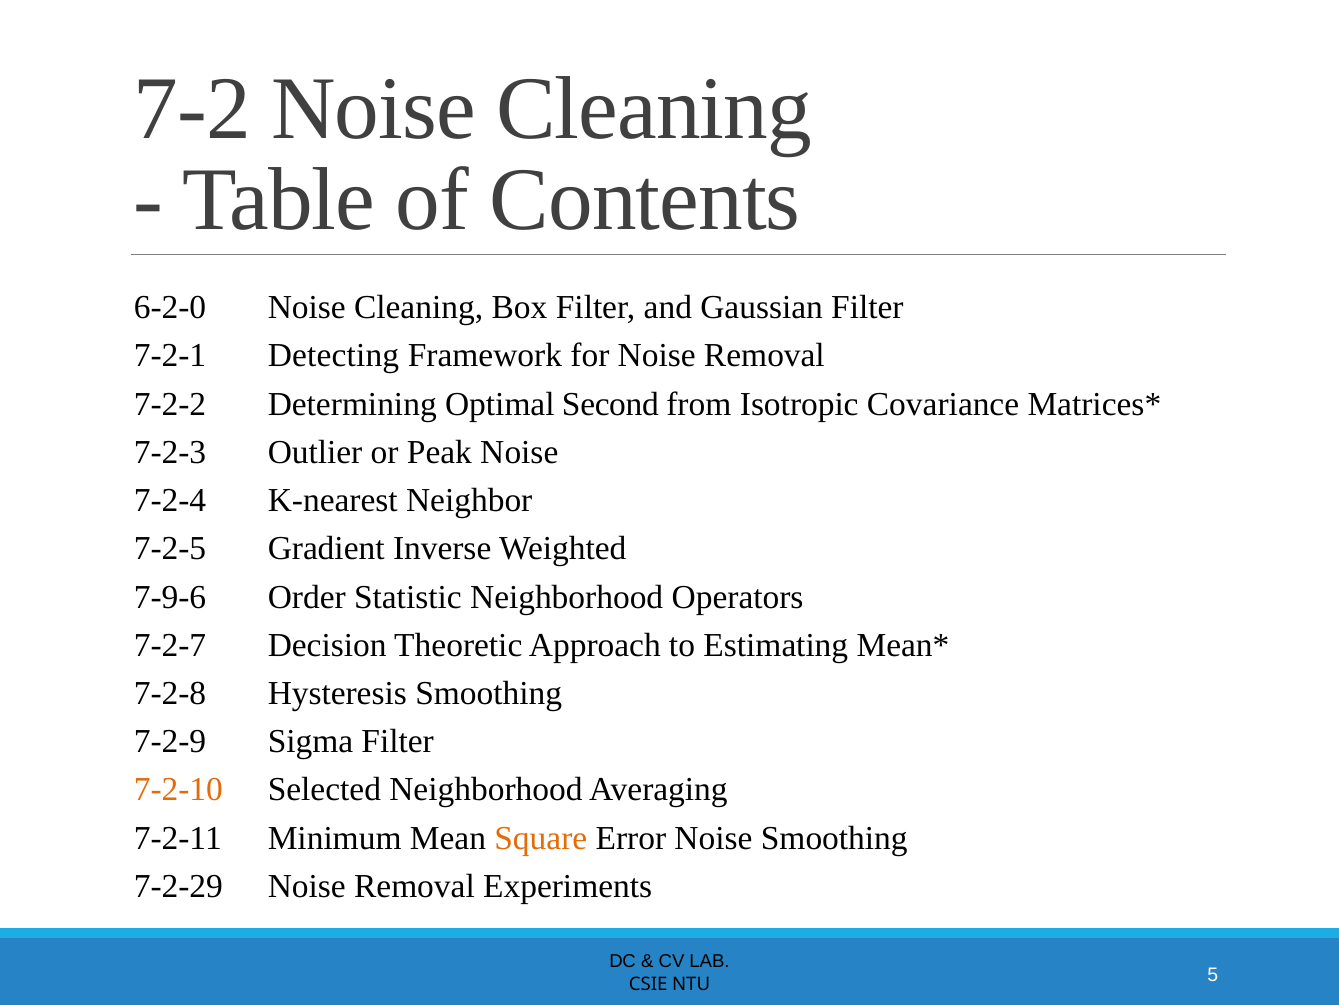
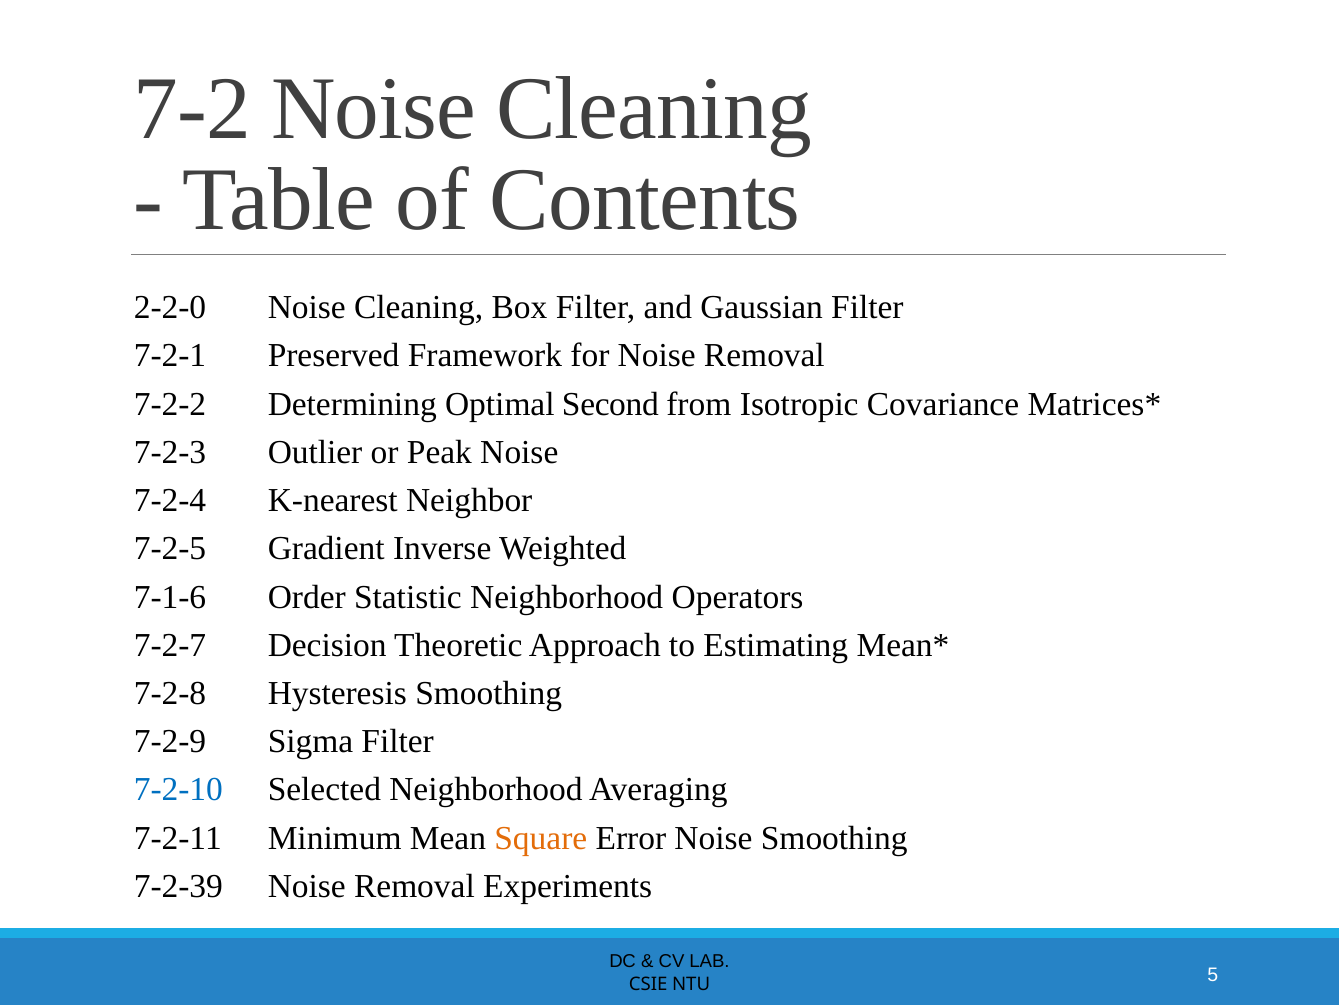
6-2-0: 6-2-0 -> 2-2-0
Detecting: Detecting -> Preserved
7-9-6: 7-9-6 -> 7-1-6
7-2-10 colour: orange -> blue
7-2-29: 7-2-29 -> 7-2-39
